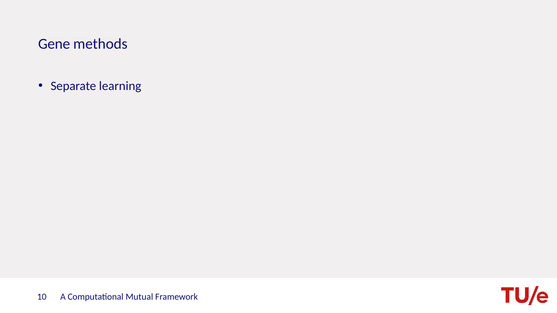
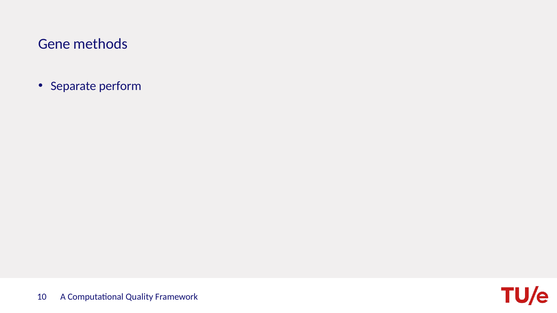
learning: learning -> perform
Mutual: Mutual -> Quality
